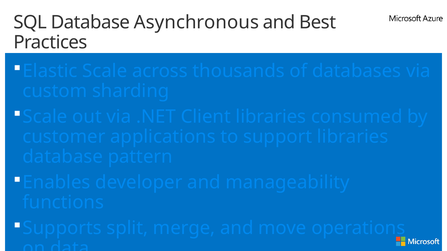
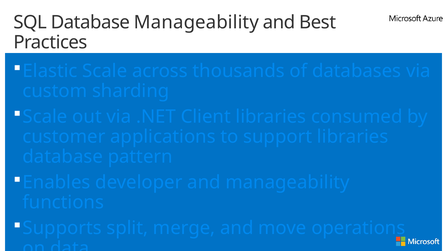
Database Asynchronous: Asynchronous -> Manageability
